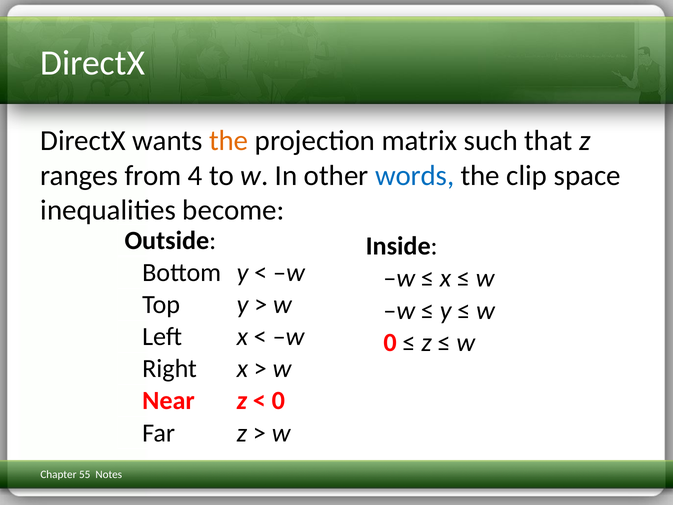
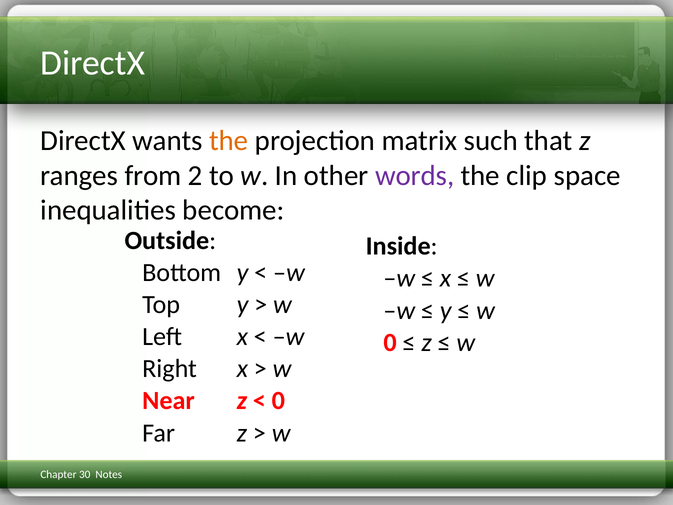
4: 4 -> 2
words colour: blue -> purple
55: 55 -> 30
